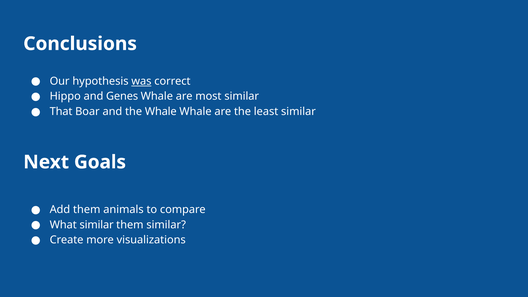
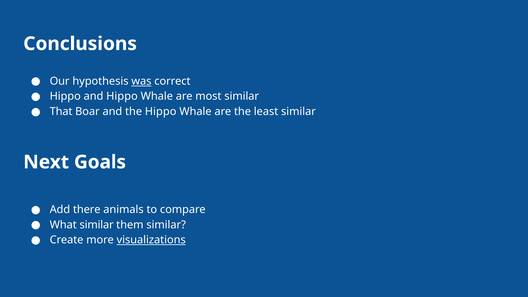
and Genes: Genes -> Hippo
the Whale: Whale -> Hippo
Add them: them -> there
visualizations underline: none -> present
